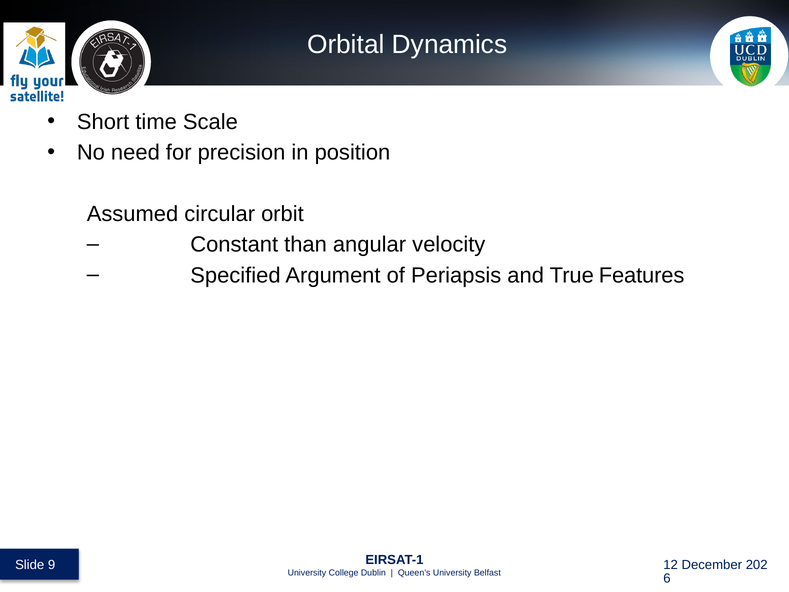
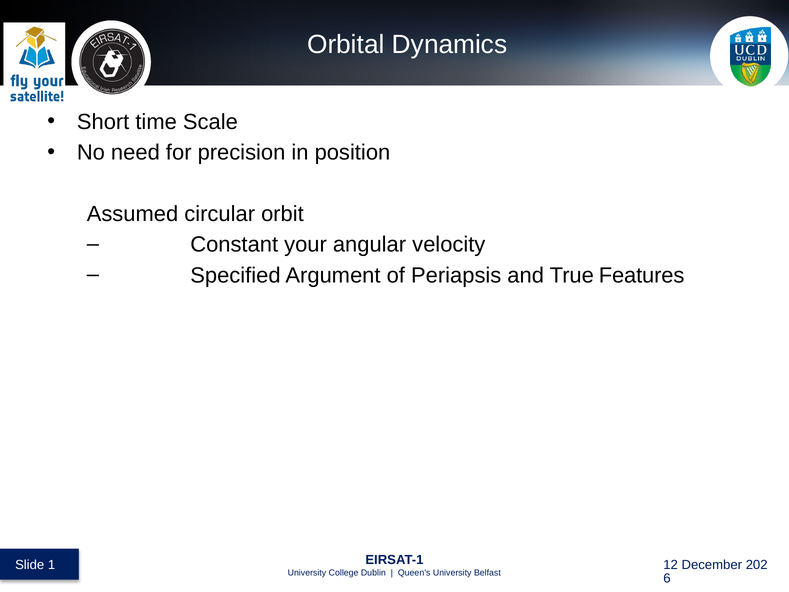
than: than -> your
9: 9 -> 1
